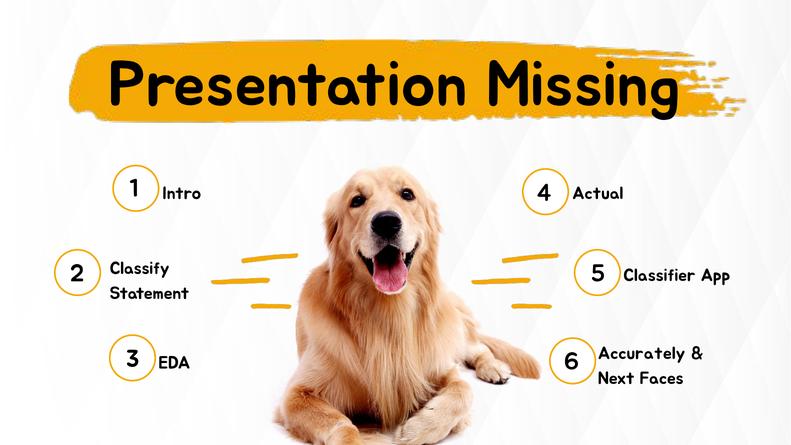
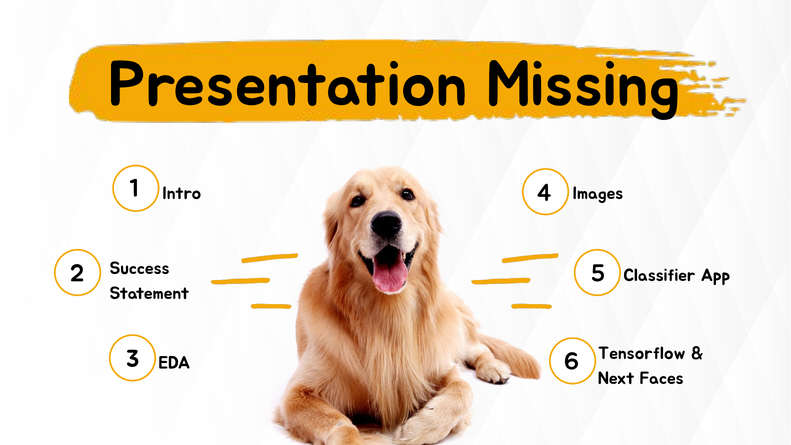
Actual: Actual -> Images
Classify: Classify -> Success
Accurately: Accurately -> Tensorflow
